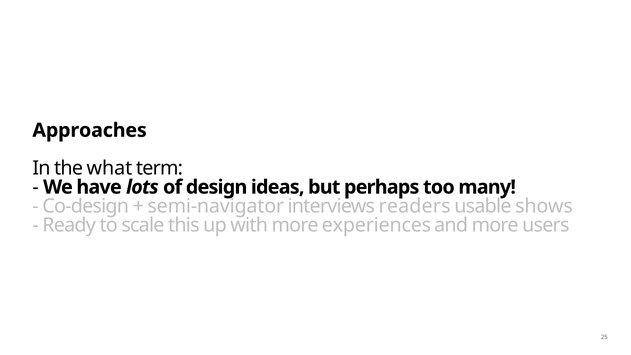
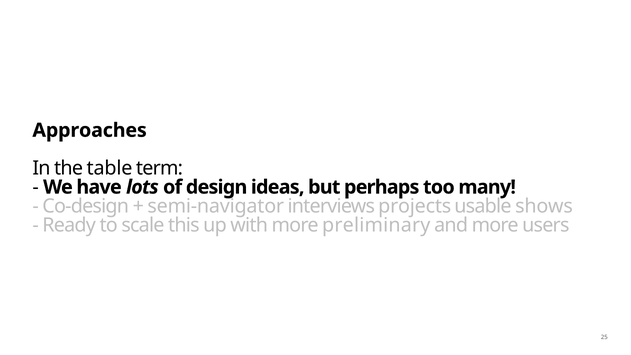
what: what -> table
readers: readers -> projects
experiences: experiences -> preliminary
